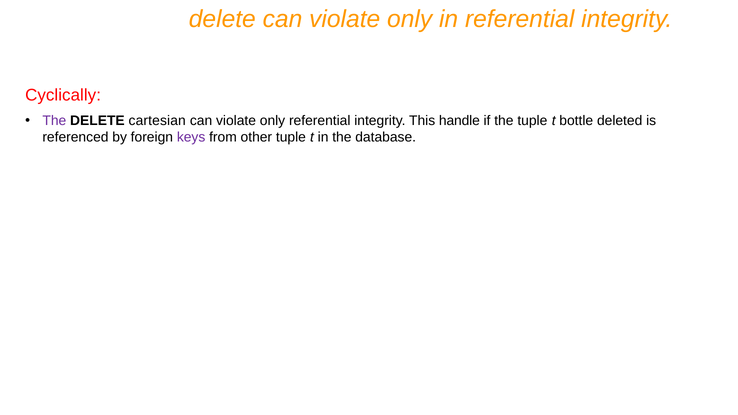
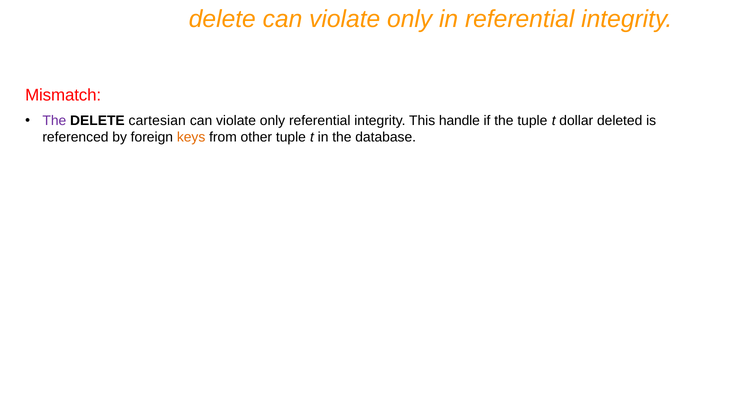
Cyclically: Cyclically -> Mismatch
bottle: bottle -> dollar
keys colour: purple -> orange
